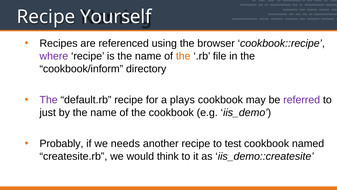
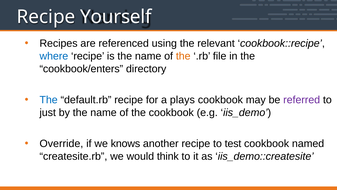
browser: browser -> relevant
where colour: purple -> blue
cookbook/inform: cookbook/inform -> cookbook/enters
The at (49, 100) colour: purple -> blue
Probably: Probably -> Override
needs: needs -> knows
